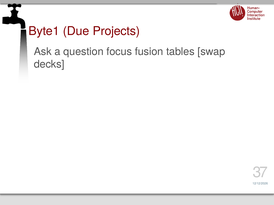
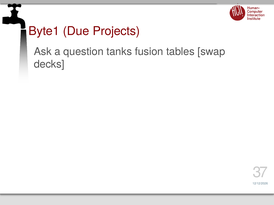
focus: focus -> tanks
